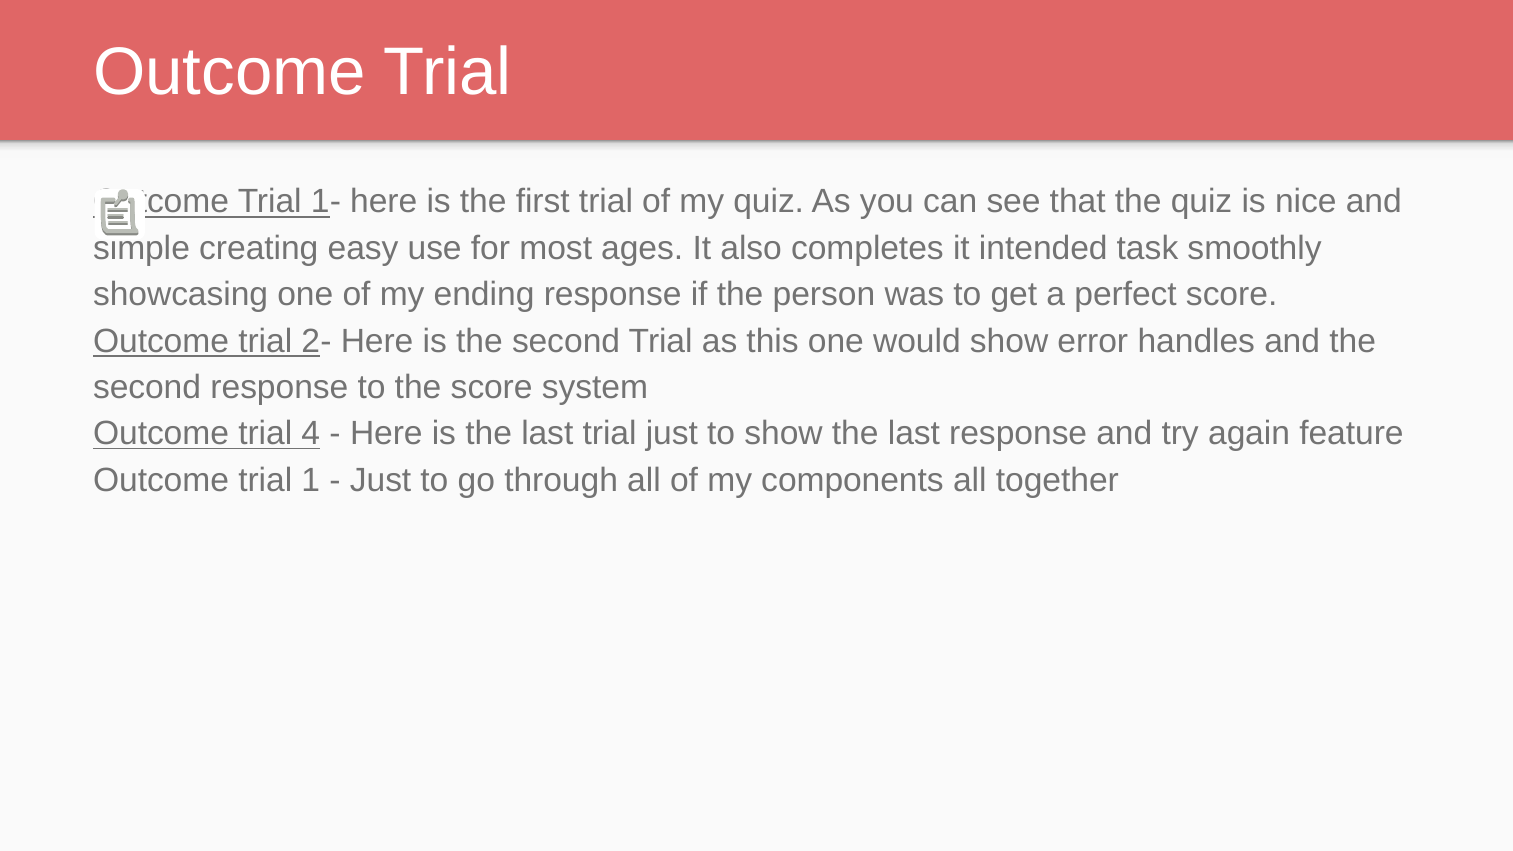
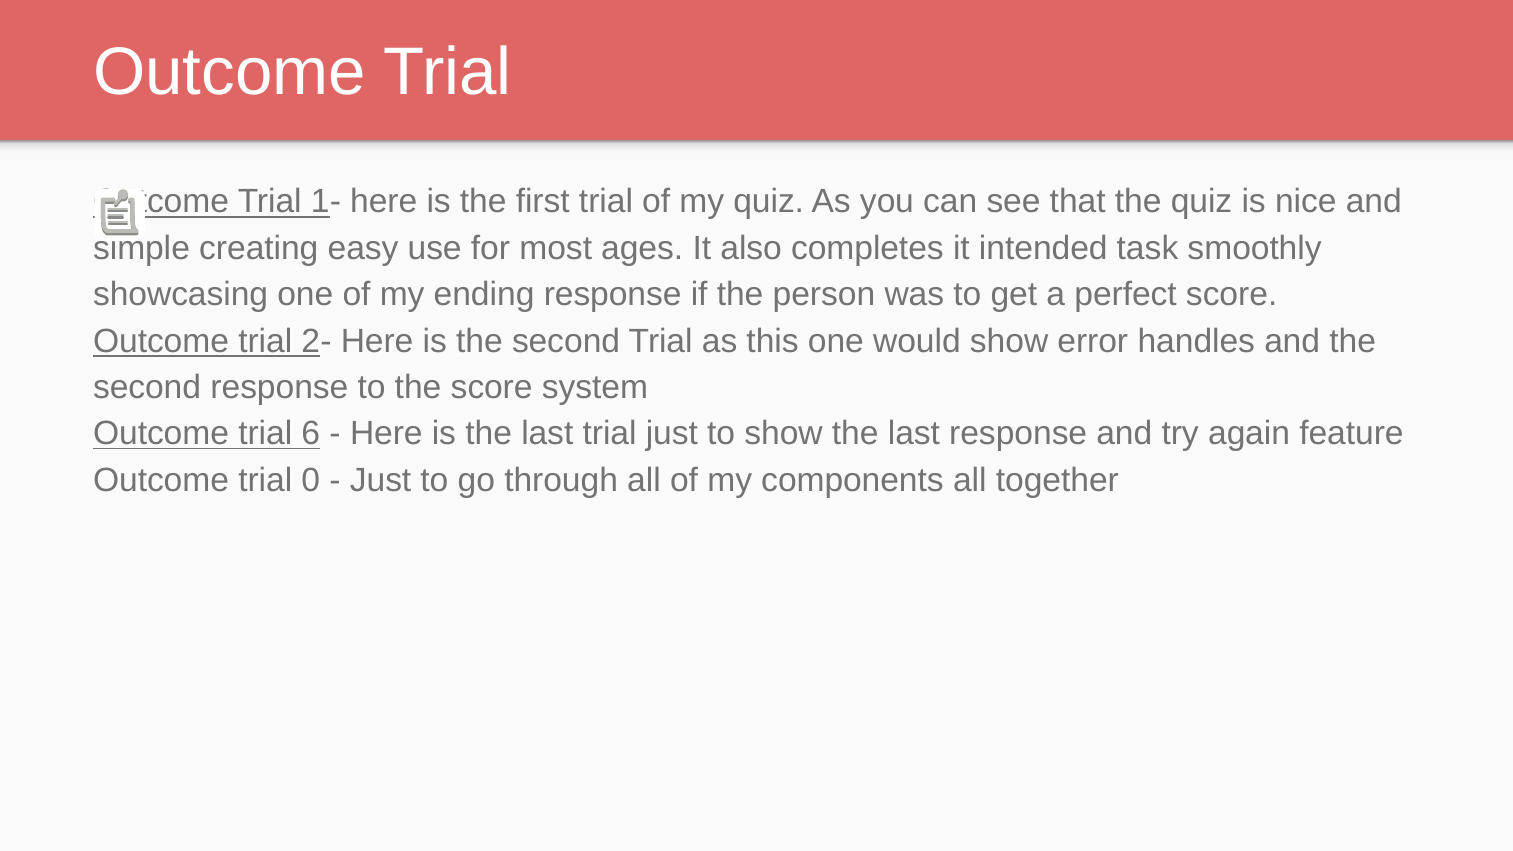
4: 4 -> 6
1: 1 -> 0
